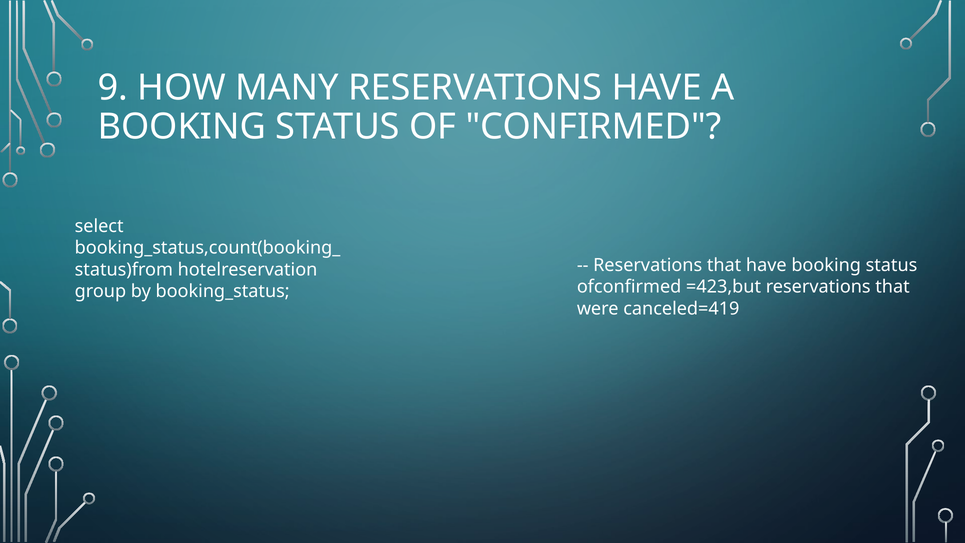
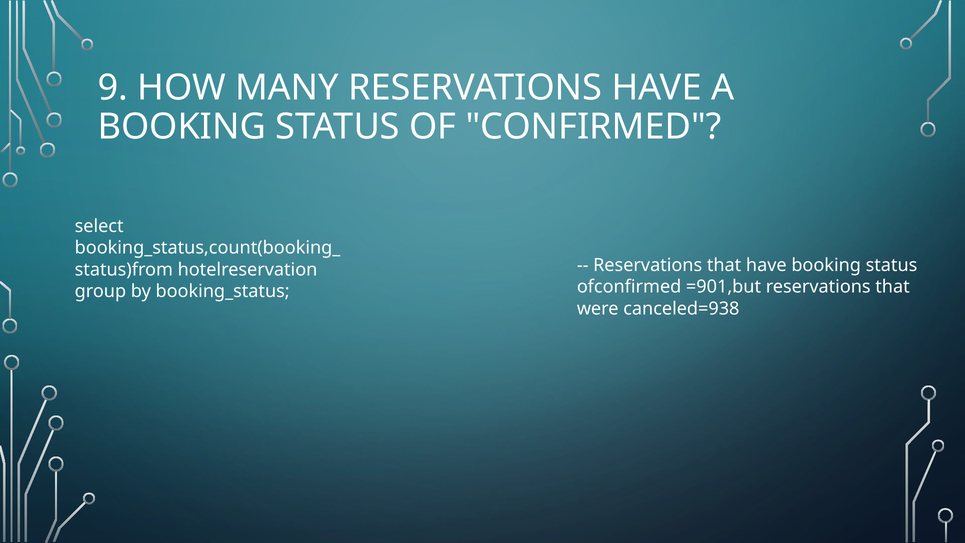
=423,but: =423,but -> =901,but
canceled=419: canceled=419 -> canceled=938
